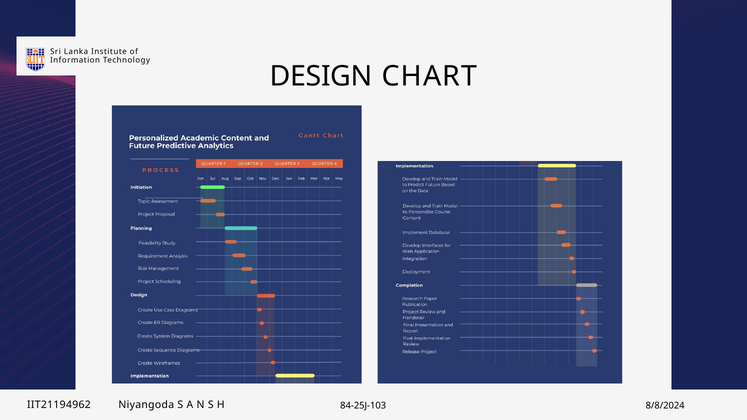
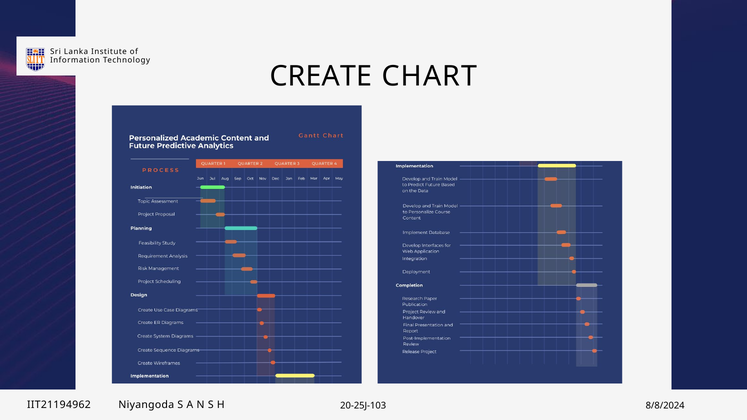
DESIGN: DESIGN -> CREATE
84-25J-103: 84-25J-103 -> 20-25J-103
